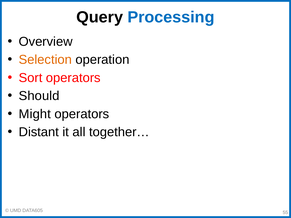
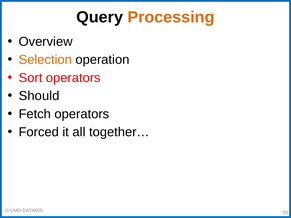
Processing colour: blue -> orange
Might: Might -> Fetch
Distant: Distant -> Forced
